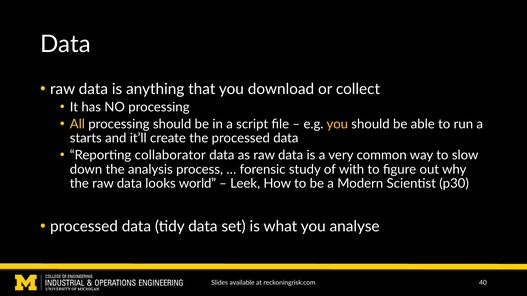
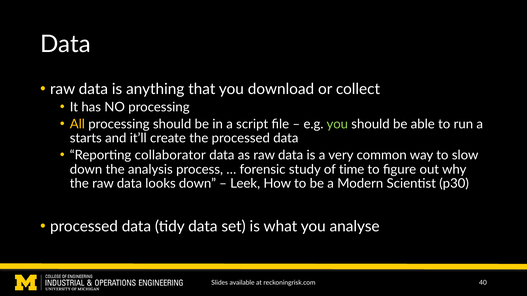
you at (337, 124) colour: yellow -> light green
with: with -> time
looks world: world -> down
